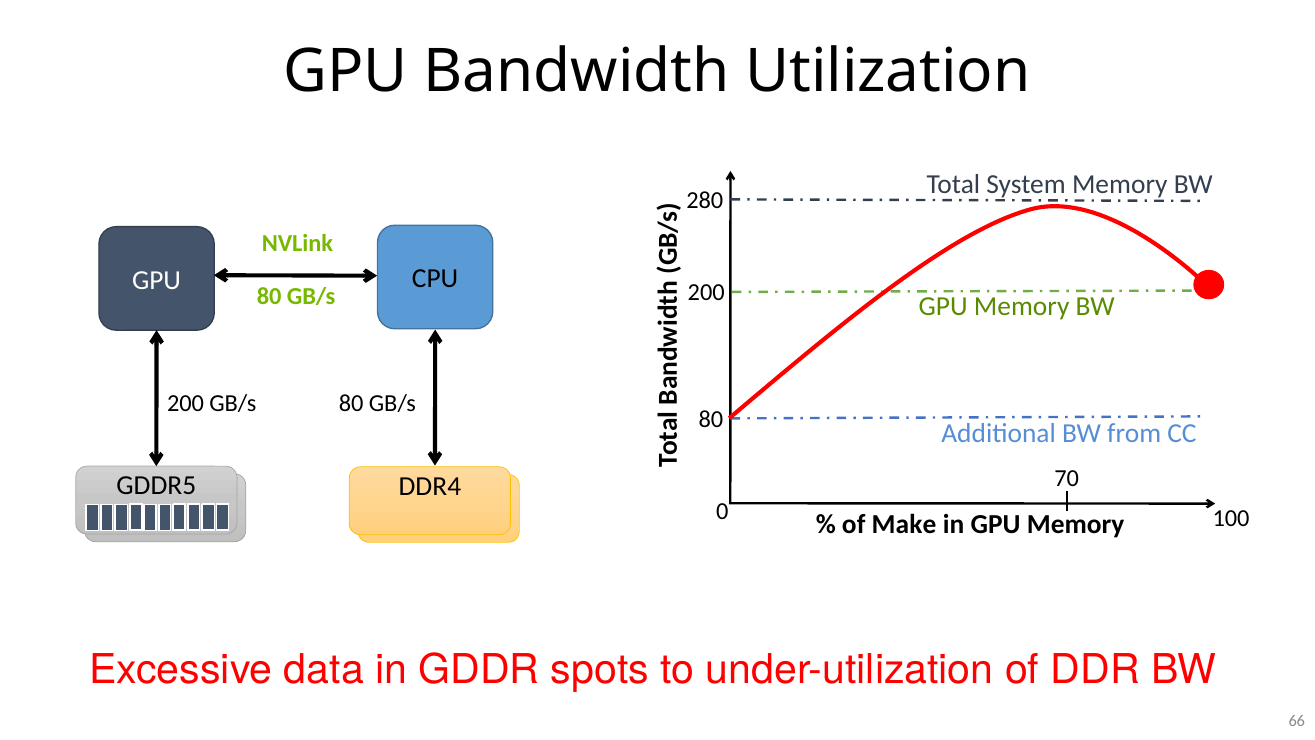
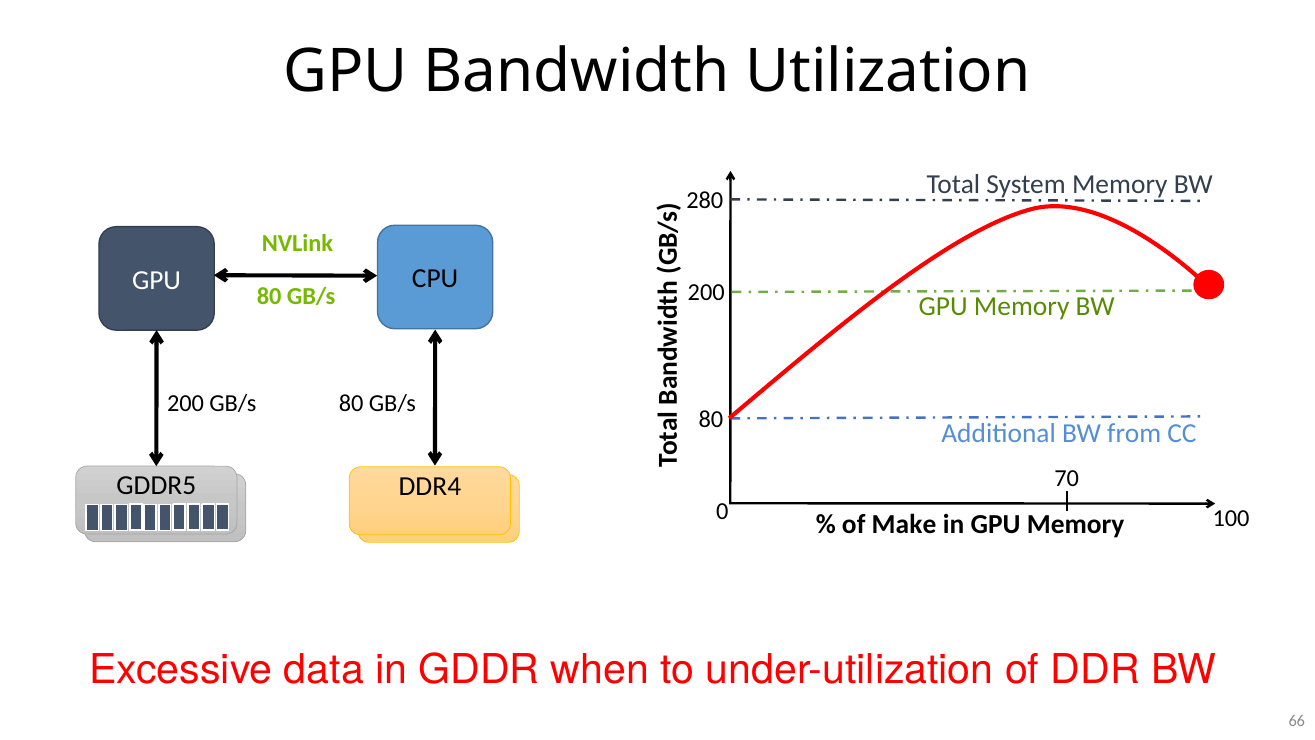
spots: spots -> when
